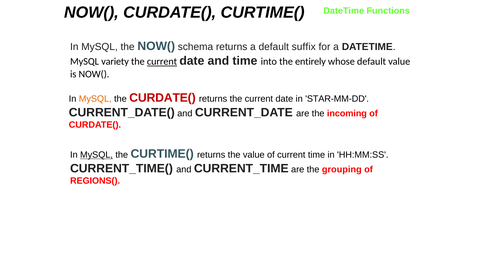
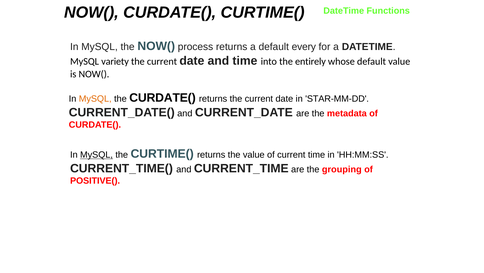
schema: schema -> process
suffix: suffix -> every
current at (162, 61) underline: present -> none
CURDATE( at (163, 98) colour: red -> black
incoming: incoming -> metadata
REGIONS(: REGIONS( -> POSITIVE(
